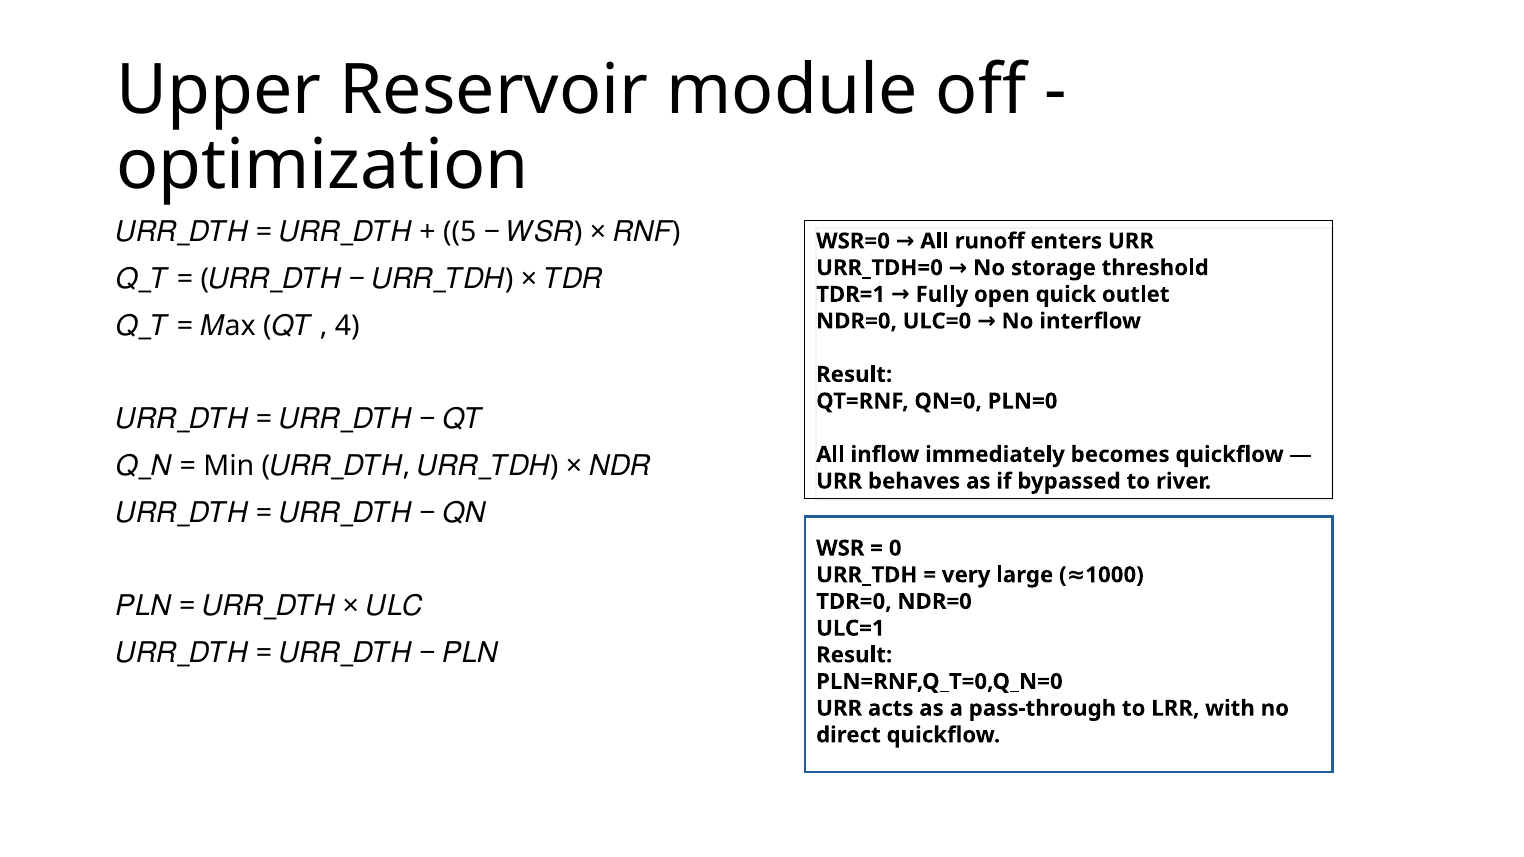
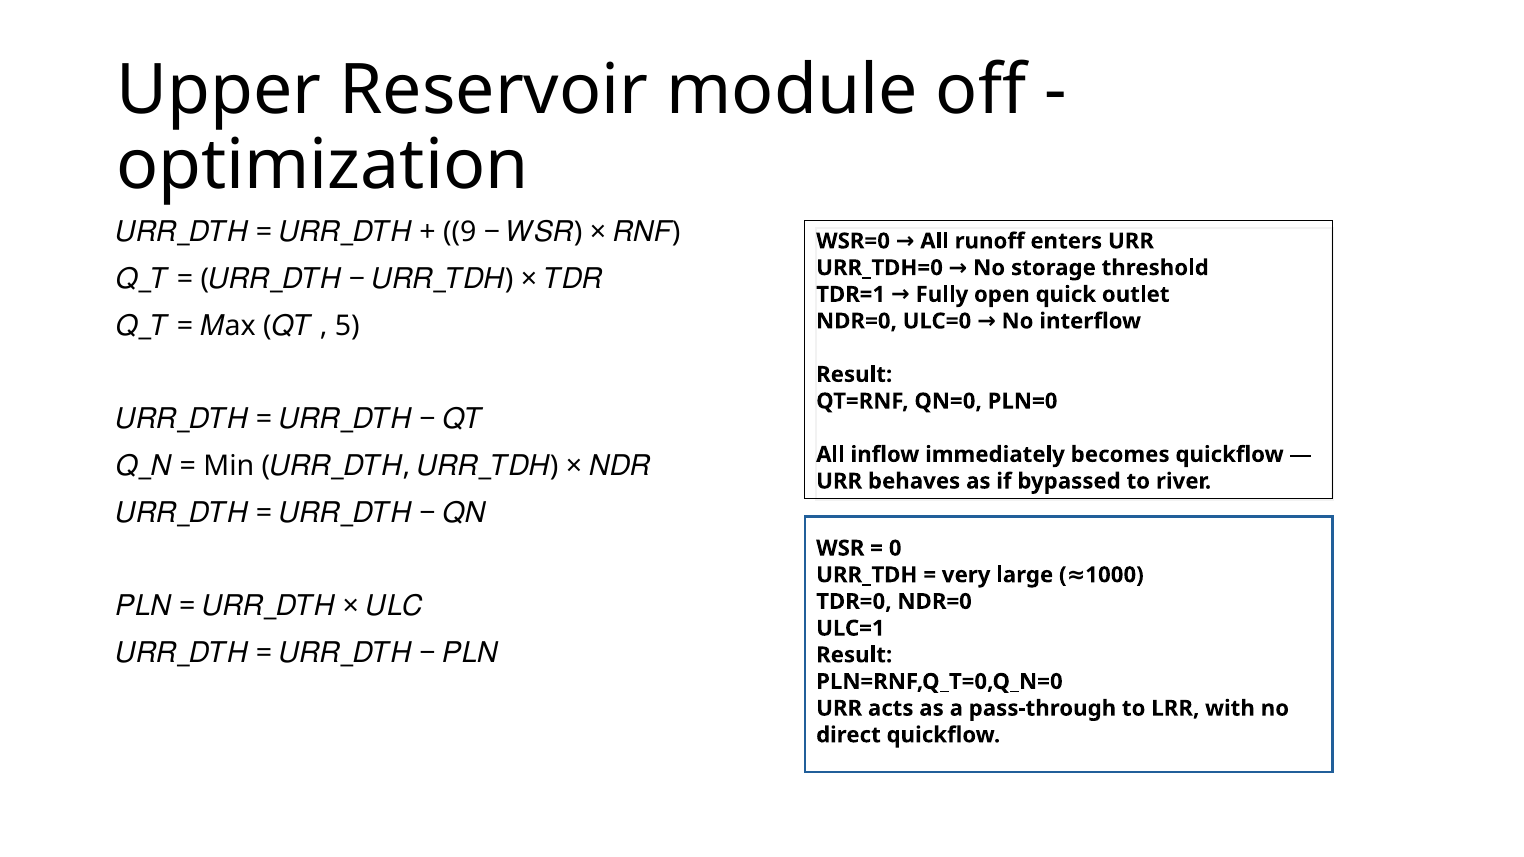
5: 5 -> 9
4: 4 -> 5
